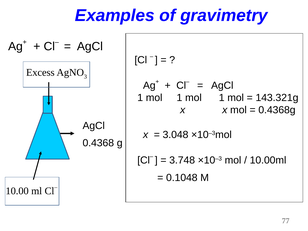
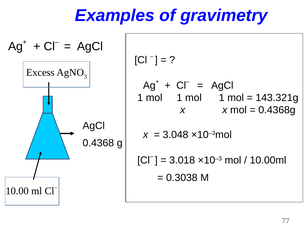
3.748: 3.748 -> 3.018
0.1048: 0.1048 -> 0.3038
